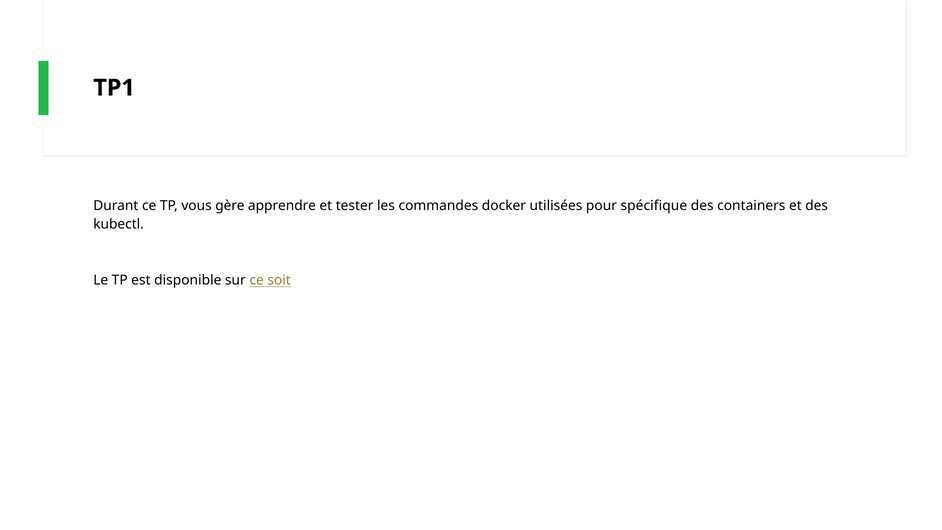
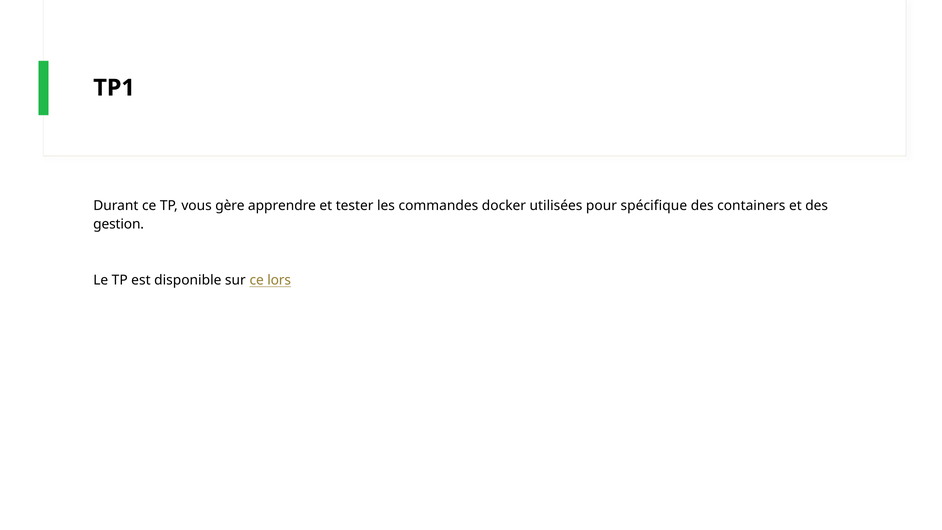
kubectl: kubectl -> gestion
soit: soit -> lors
